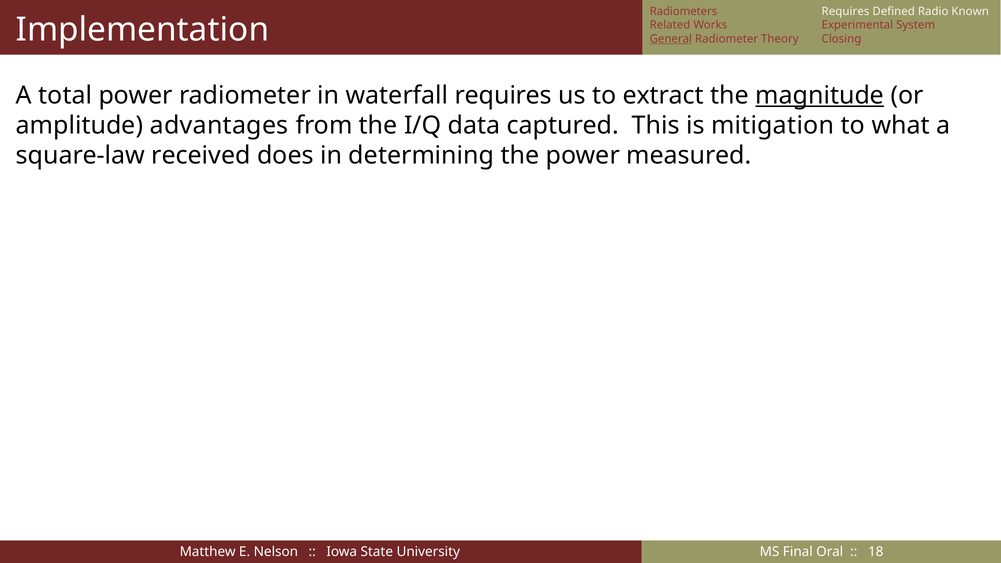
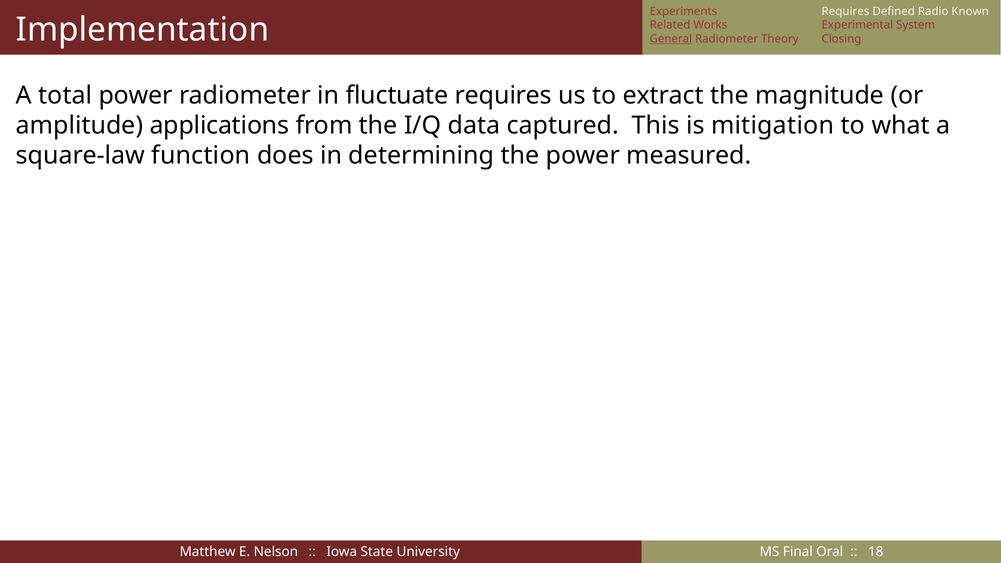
Radiometers: Radiometers -> Experiments
waterfall: waterfall -> fluctuate
magnitude underline: present -> none
advantages: advantages -> applications
received: received -> function
